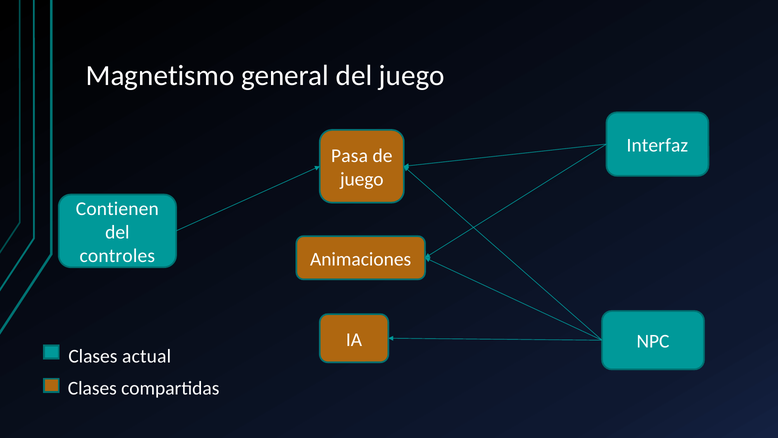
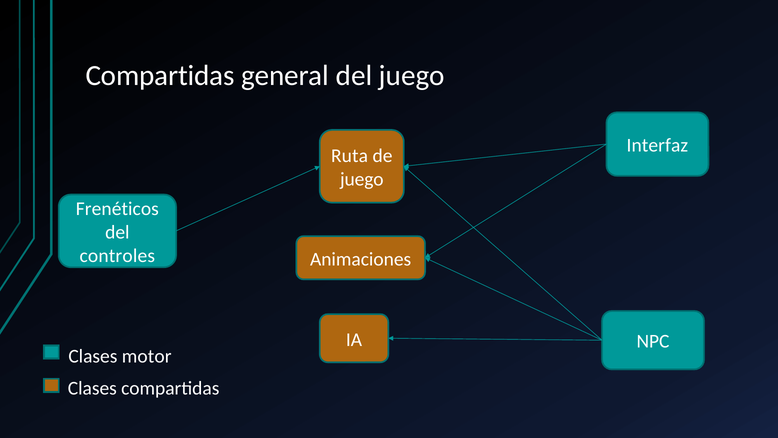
Magnetismo at (160, 76): Magnetismo -> Compartidas
Pasa: Pasa -> Ruta
Contienen: Contienen -> Frenéticos
actual: actual -> motor
